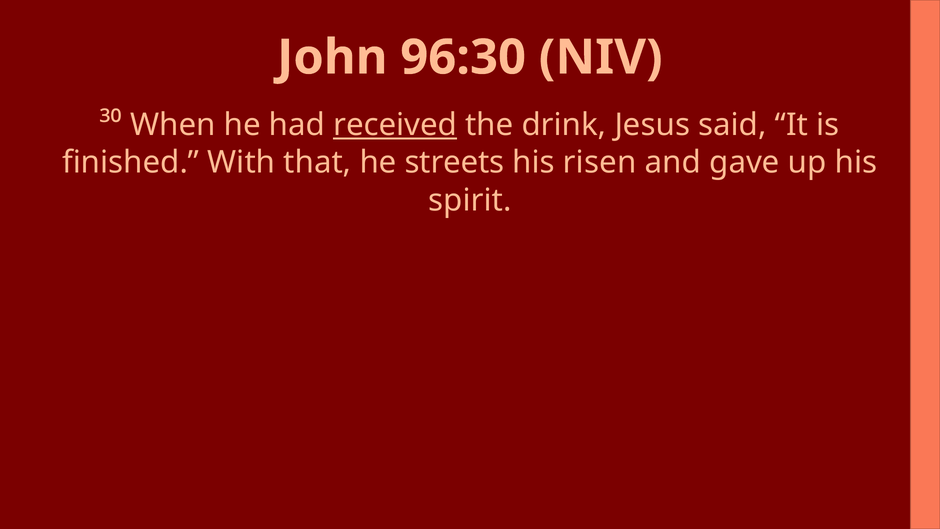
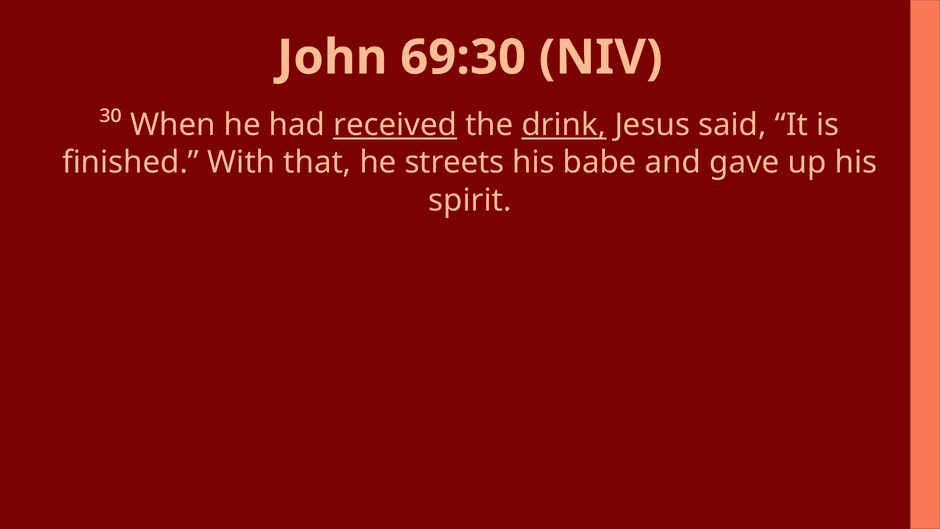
96:30: 96:30 -> 69:30
drink underline: none -> present
risen: risen -> babe
